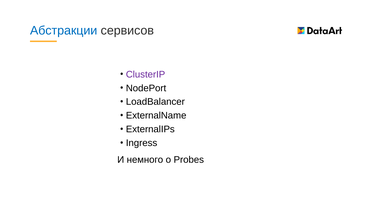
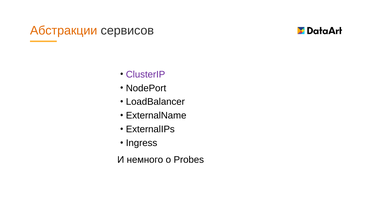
Абстракции colour: blue -> orange
